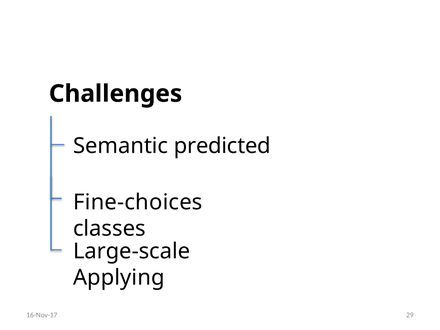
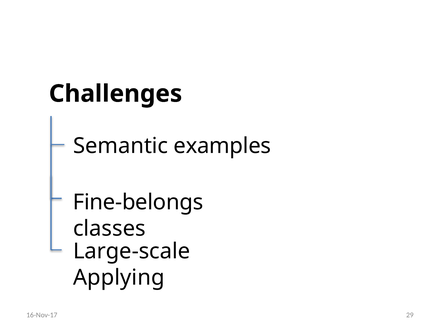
predicted: predicted -> examples
Fine-choices: Fine-choices -> Fine-belongs
